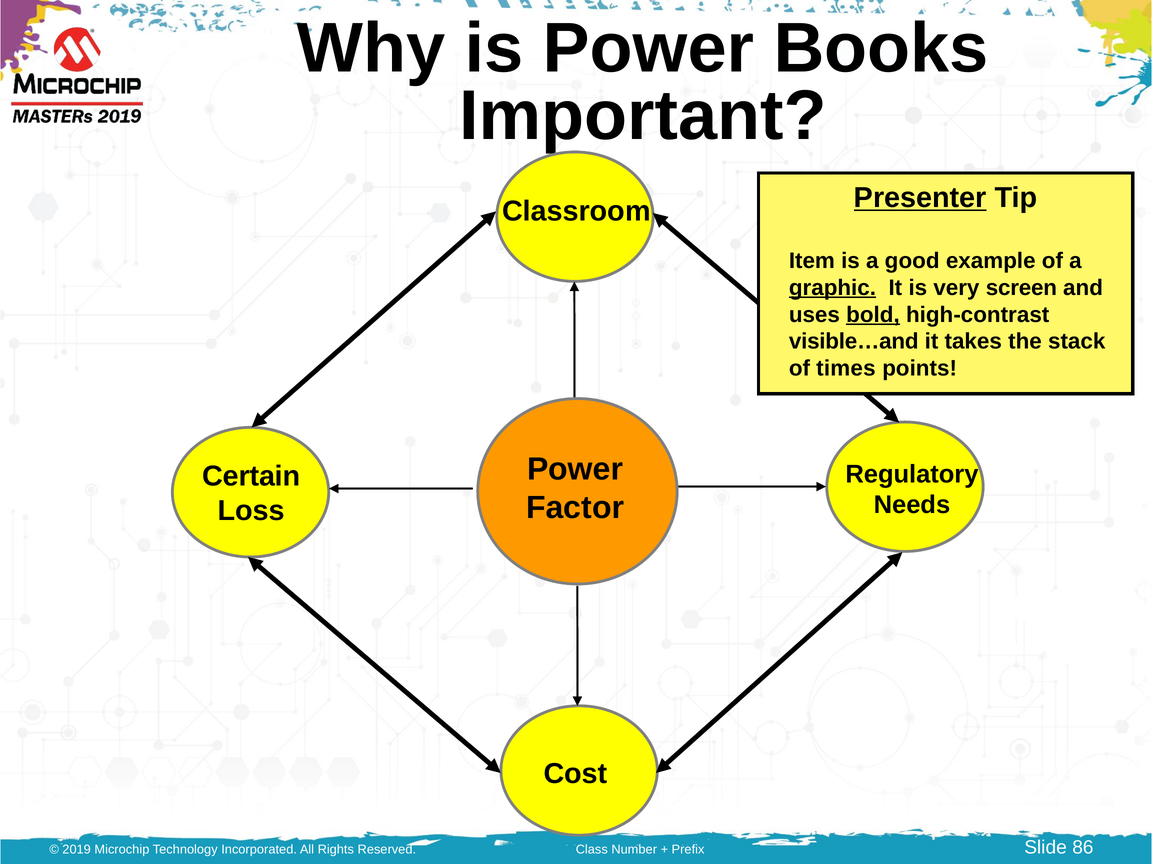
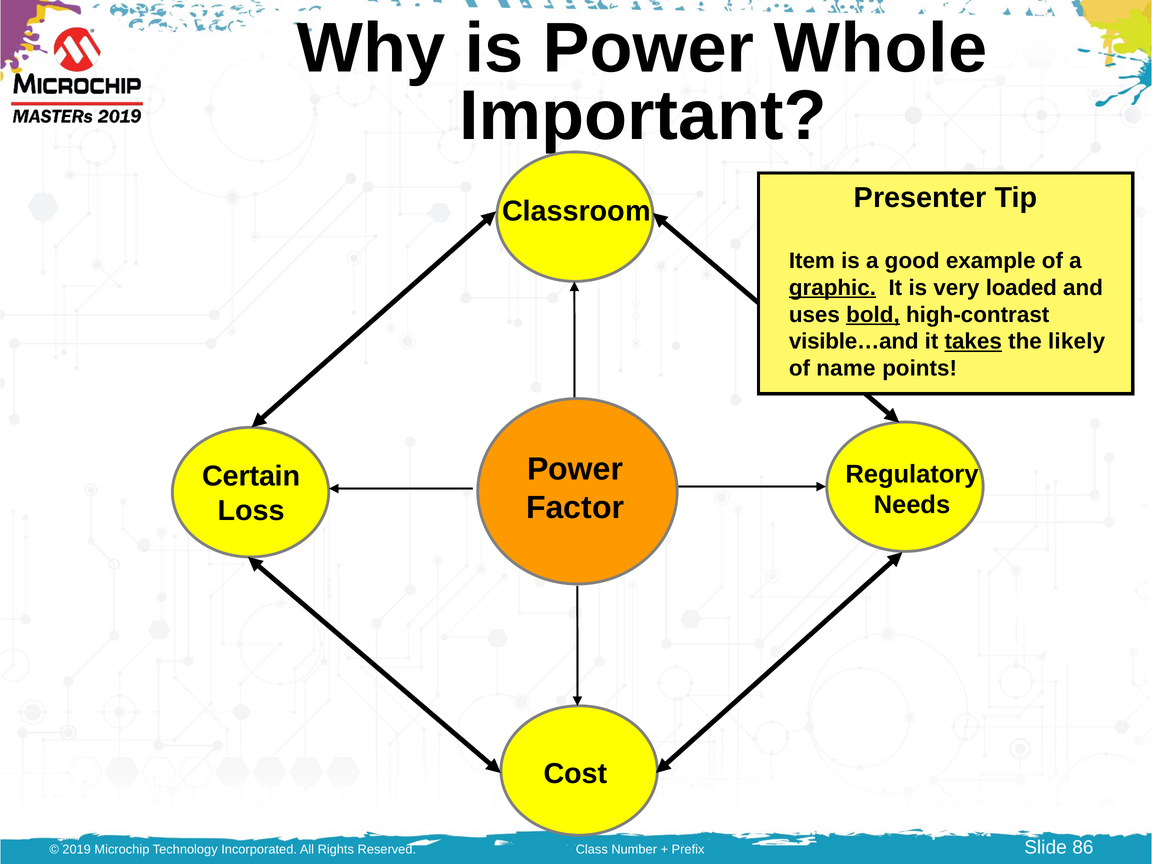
Books: Books -> Whole
Presenter underline: present -> none
screen: screen -> loaded
takes underline: none -> present
stack: stack -> likely
times: times -> name
